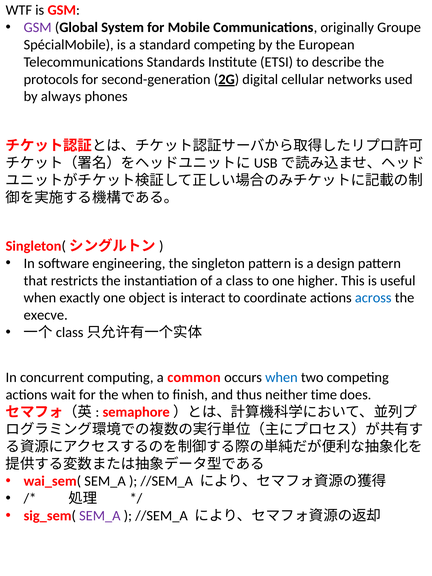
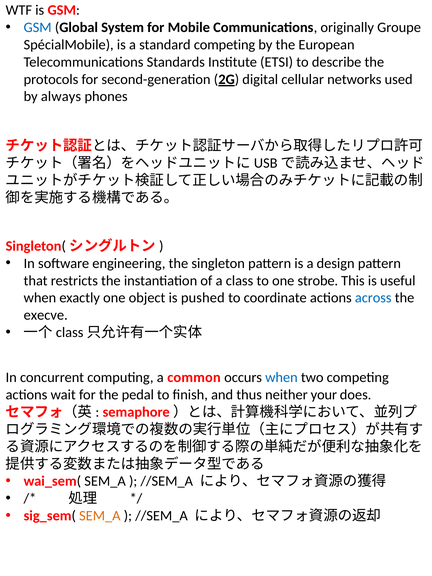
GSM at (38, 27) colour: purple -> blue
higher: higher -> strobe
interact: interact -> pushed
the when: when -> pedal
time: time -> your
SEM_A at (100, 516) colour: purple -> orange
